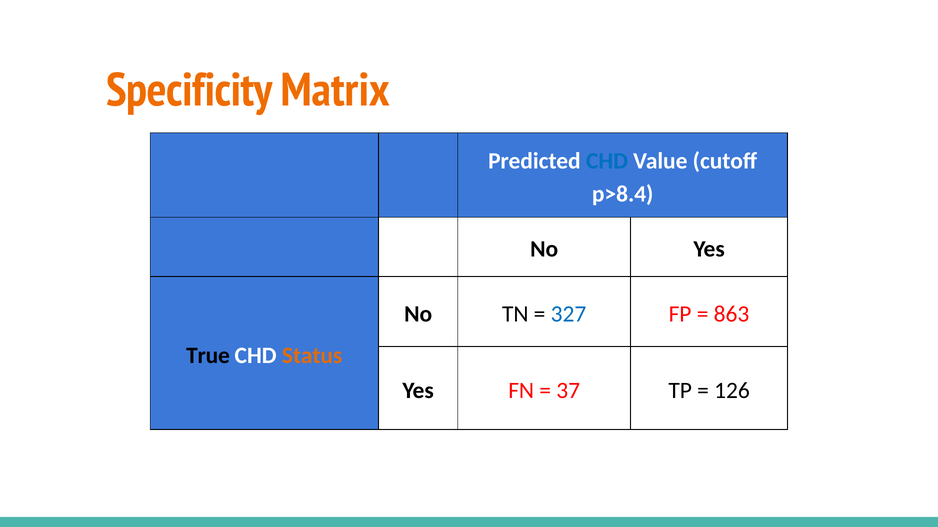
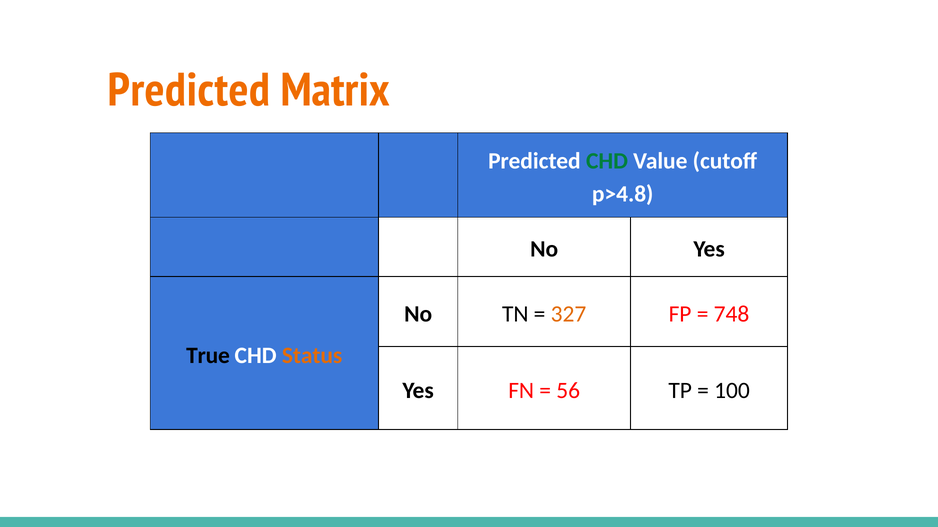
Specificity at (189, 91): Specificity -> Predicted
CHD at (607, 161) colour: blue -> green
p>8.4: p>8.4 -> p>4.8
327 colour: blue -> orange
863: 863 -> 748
37: 37 -> 56
126: 126 -> 100
